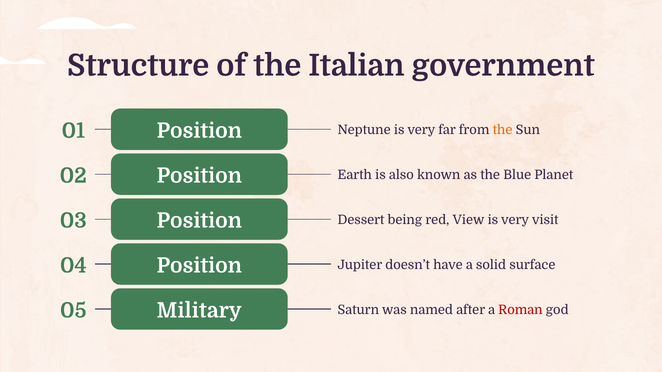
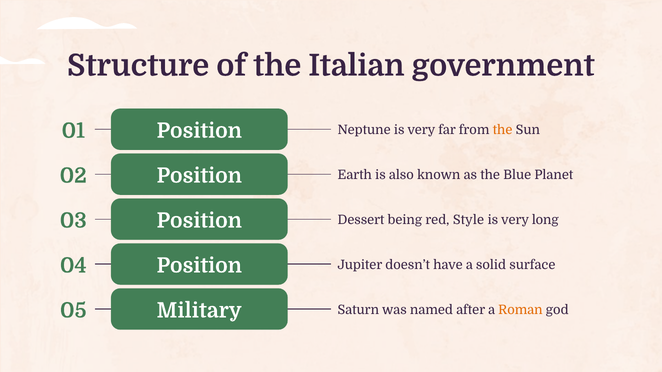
View: View -> Style
visit: visit -> long
Roman colour: red -> orange
